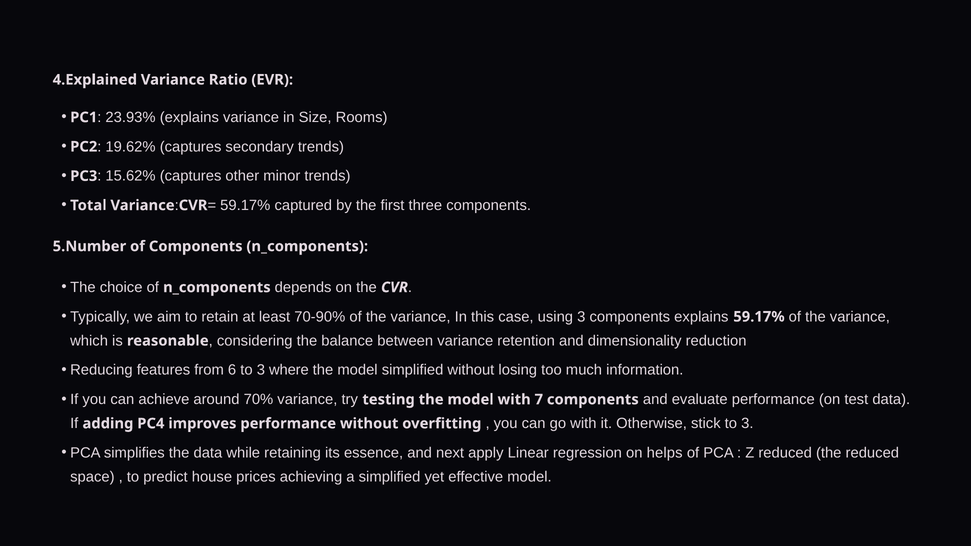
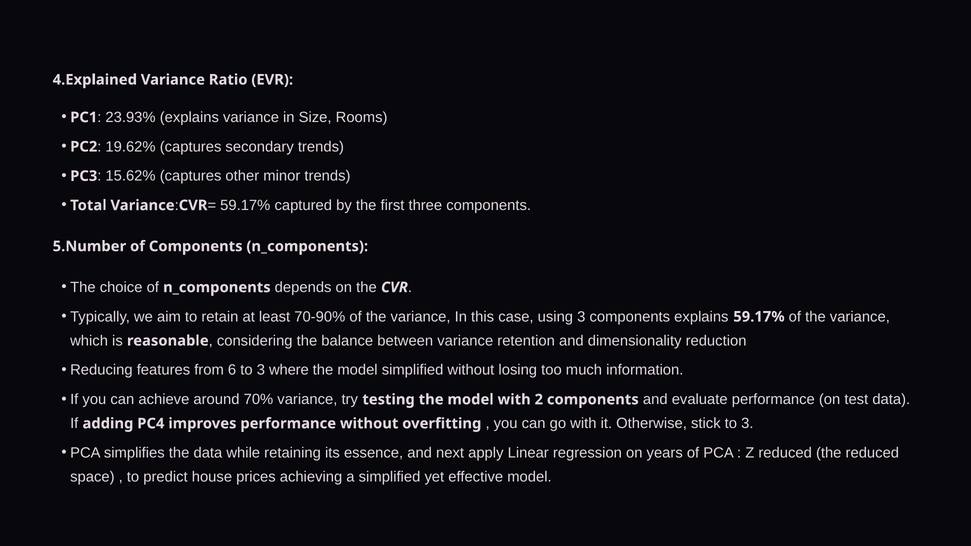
7: 7 -> 2
helps: helps -> years
